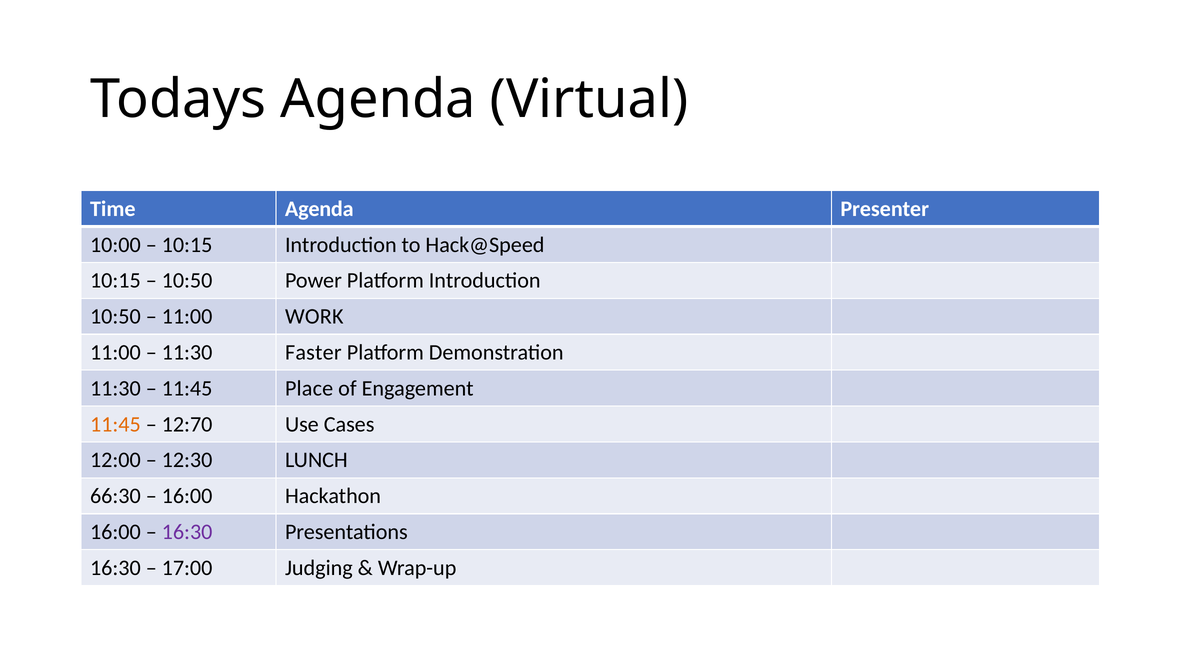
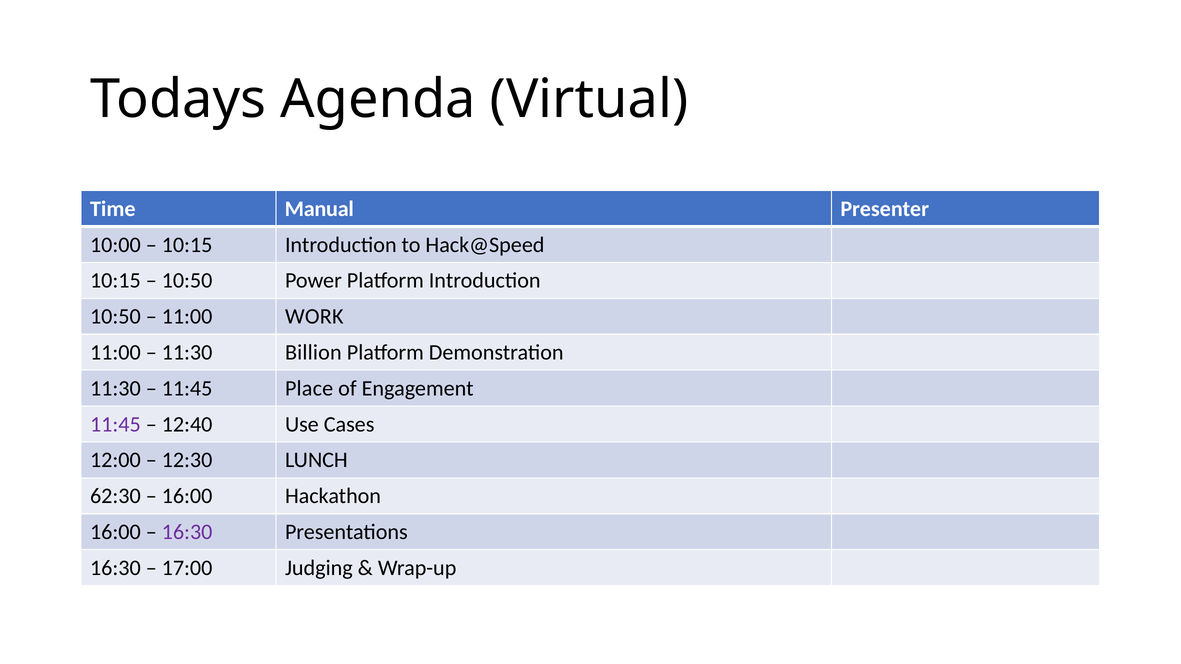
Time Agenda: Agenda -> Manual
Faster: Faster -> Billion
11:45 at (115, 424) colour: orange -> purple
12:70: 12:70 -> 12:40
66:30: 66:30 -> 62:30
